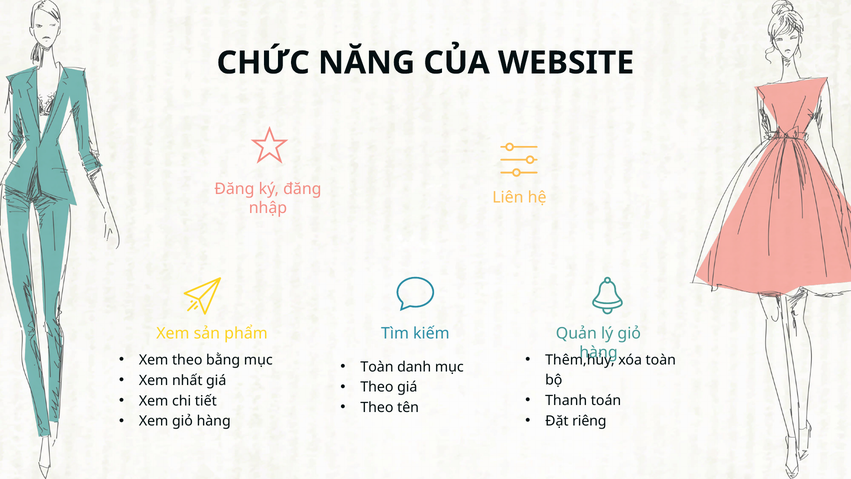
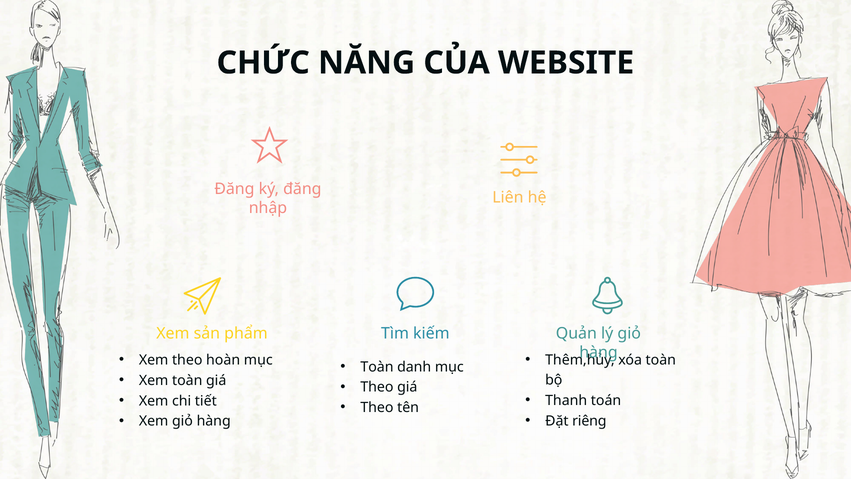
bằng: bằng -> hoàn
Xem nhất: nhất -> toàn
